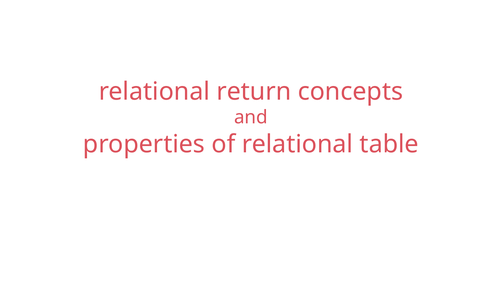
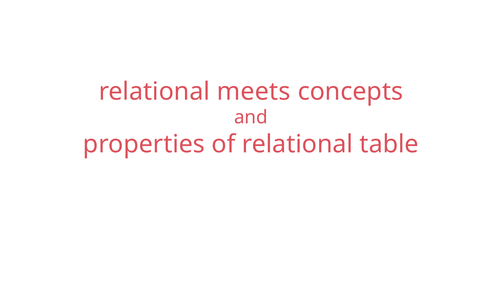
return: return -> meets
